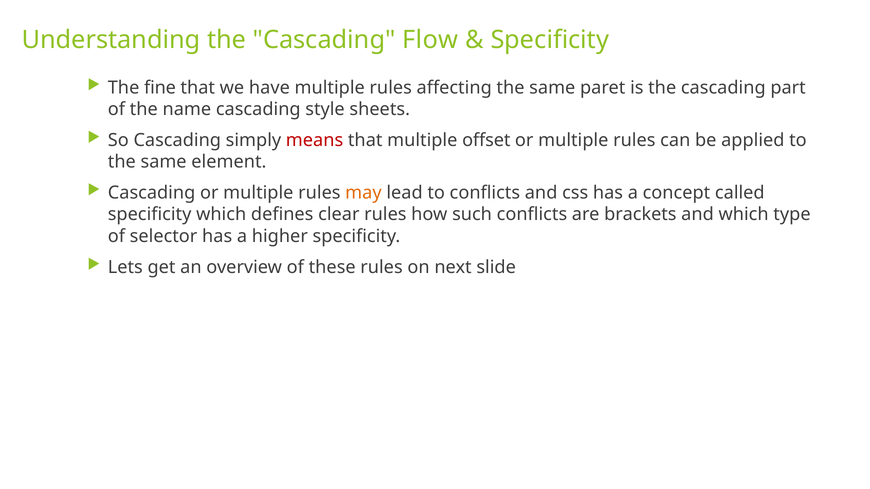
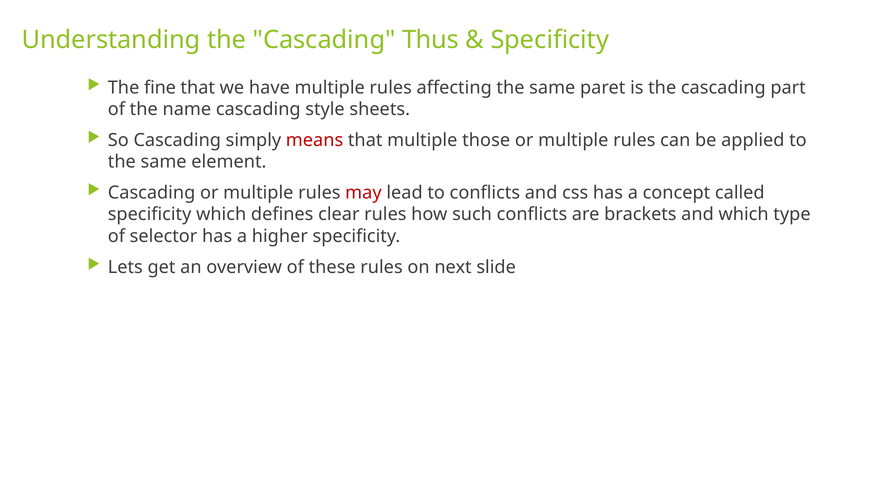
Flow: Flow -> Thus
offset: offset -> those
may colour: orange -> red
